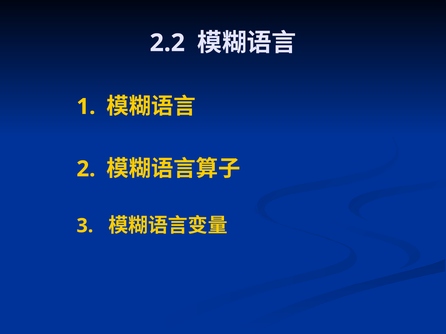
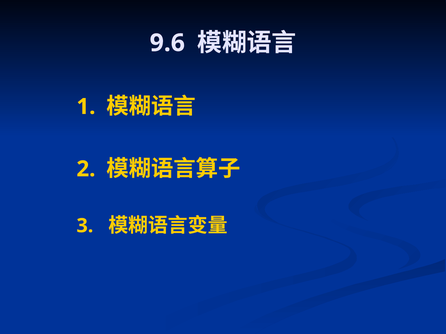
2.2: 2.2 -> 9.6
